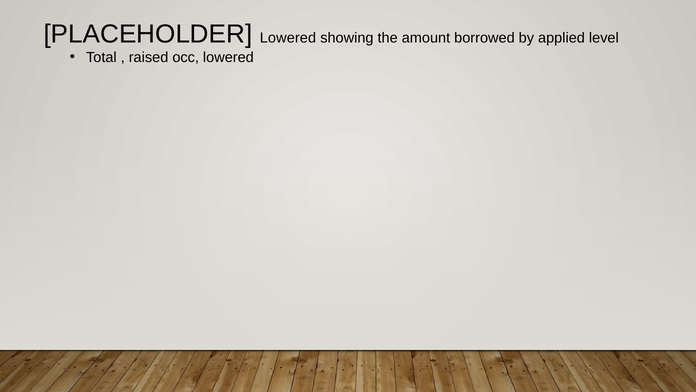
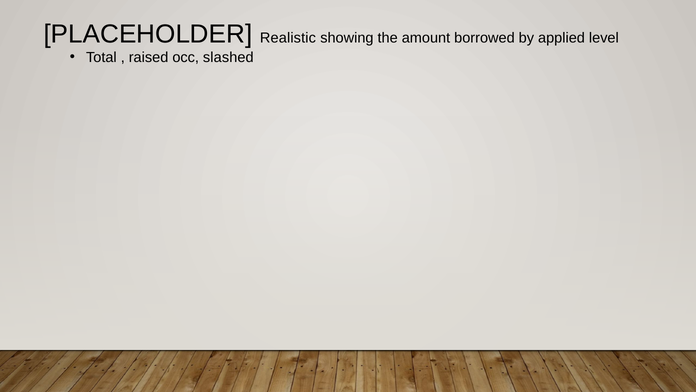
PLACEHOLDER Lowered: Lowered -> Realistic
occ lowered: lowered -> slashed
